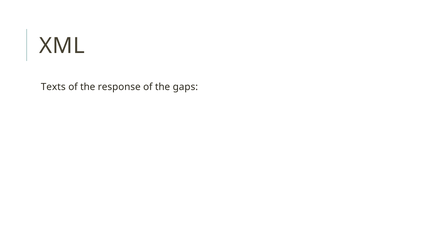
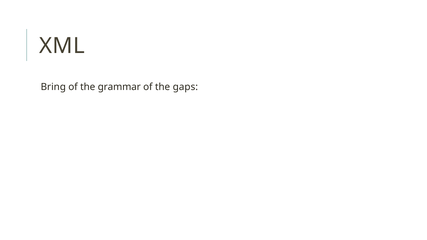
Texts: Texts -> Bring
response: response -> grammar
